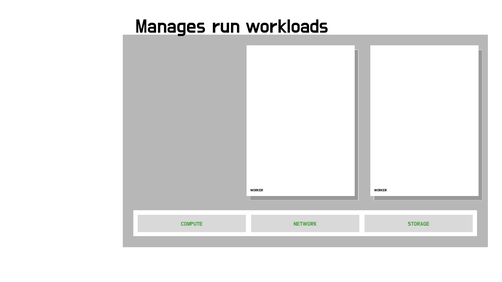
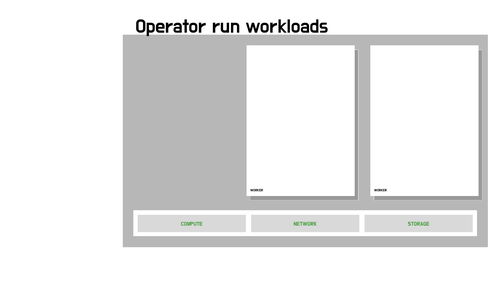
Manages: Manages -> Operator
